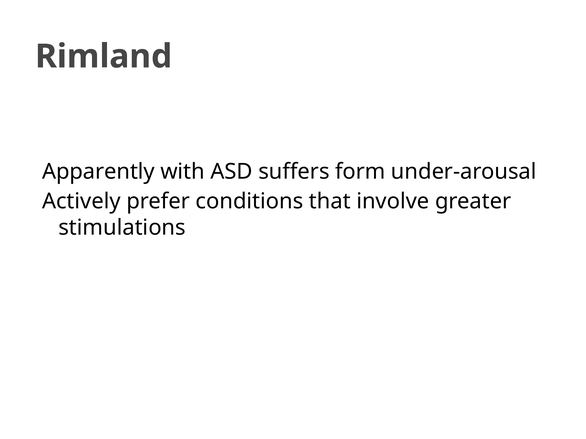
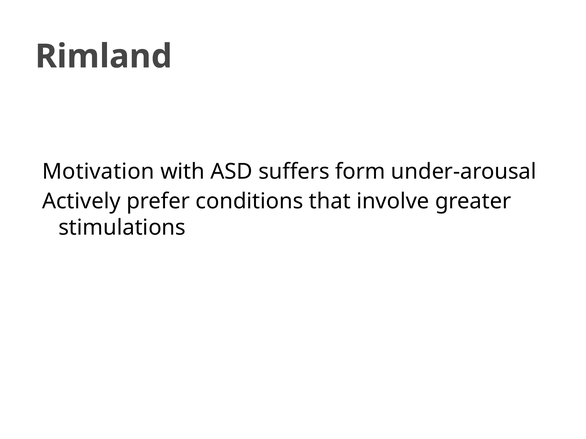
Apparently: Apparently -> Motivation
